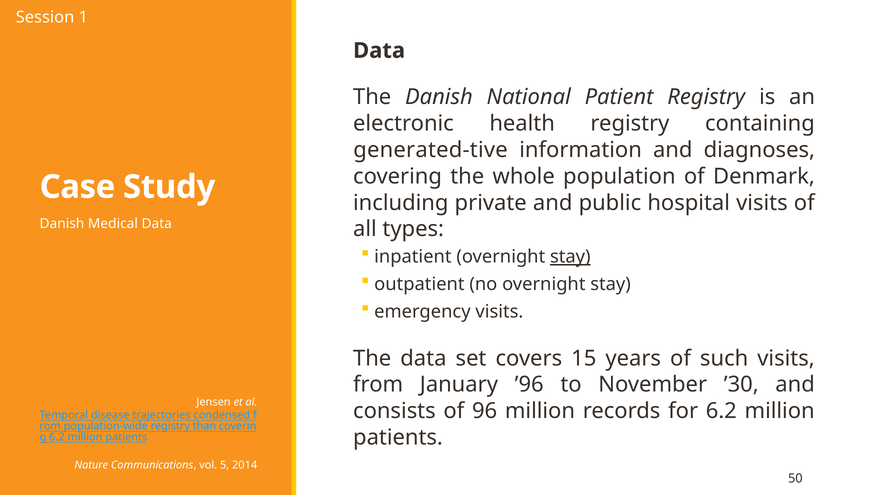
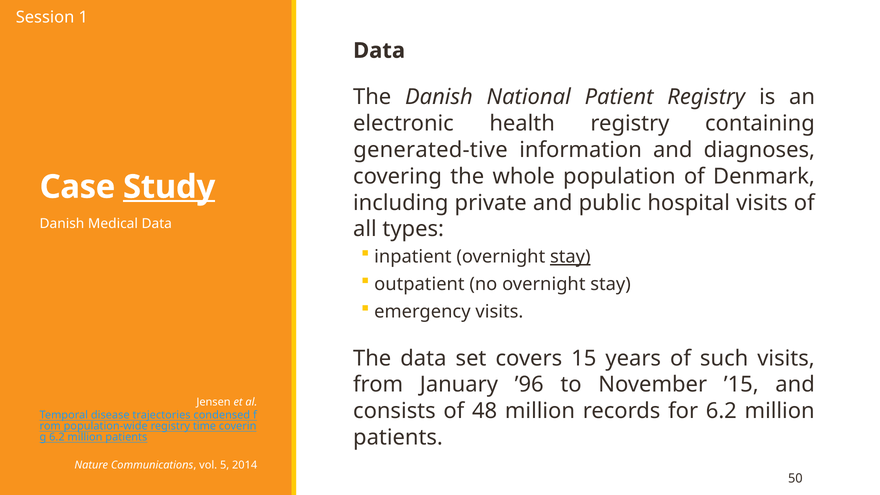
Study underline: none -> present
’30: ’30 -> ’15
96: 96 -> 48
than: than -> time
